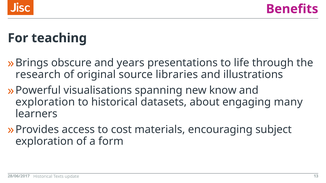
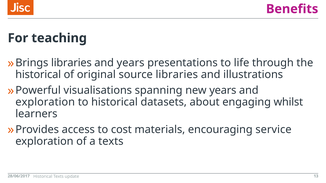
obscure at (71, 63): obscure -> libraries
research at (38, 75): research -> historical
new know: know -> years
many: many -> whilst
subject: subject -> service
a form: form -> texts
